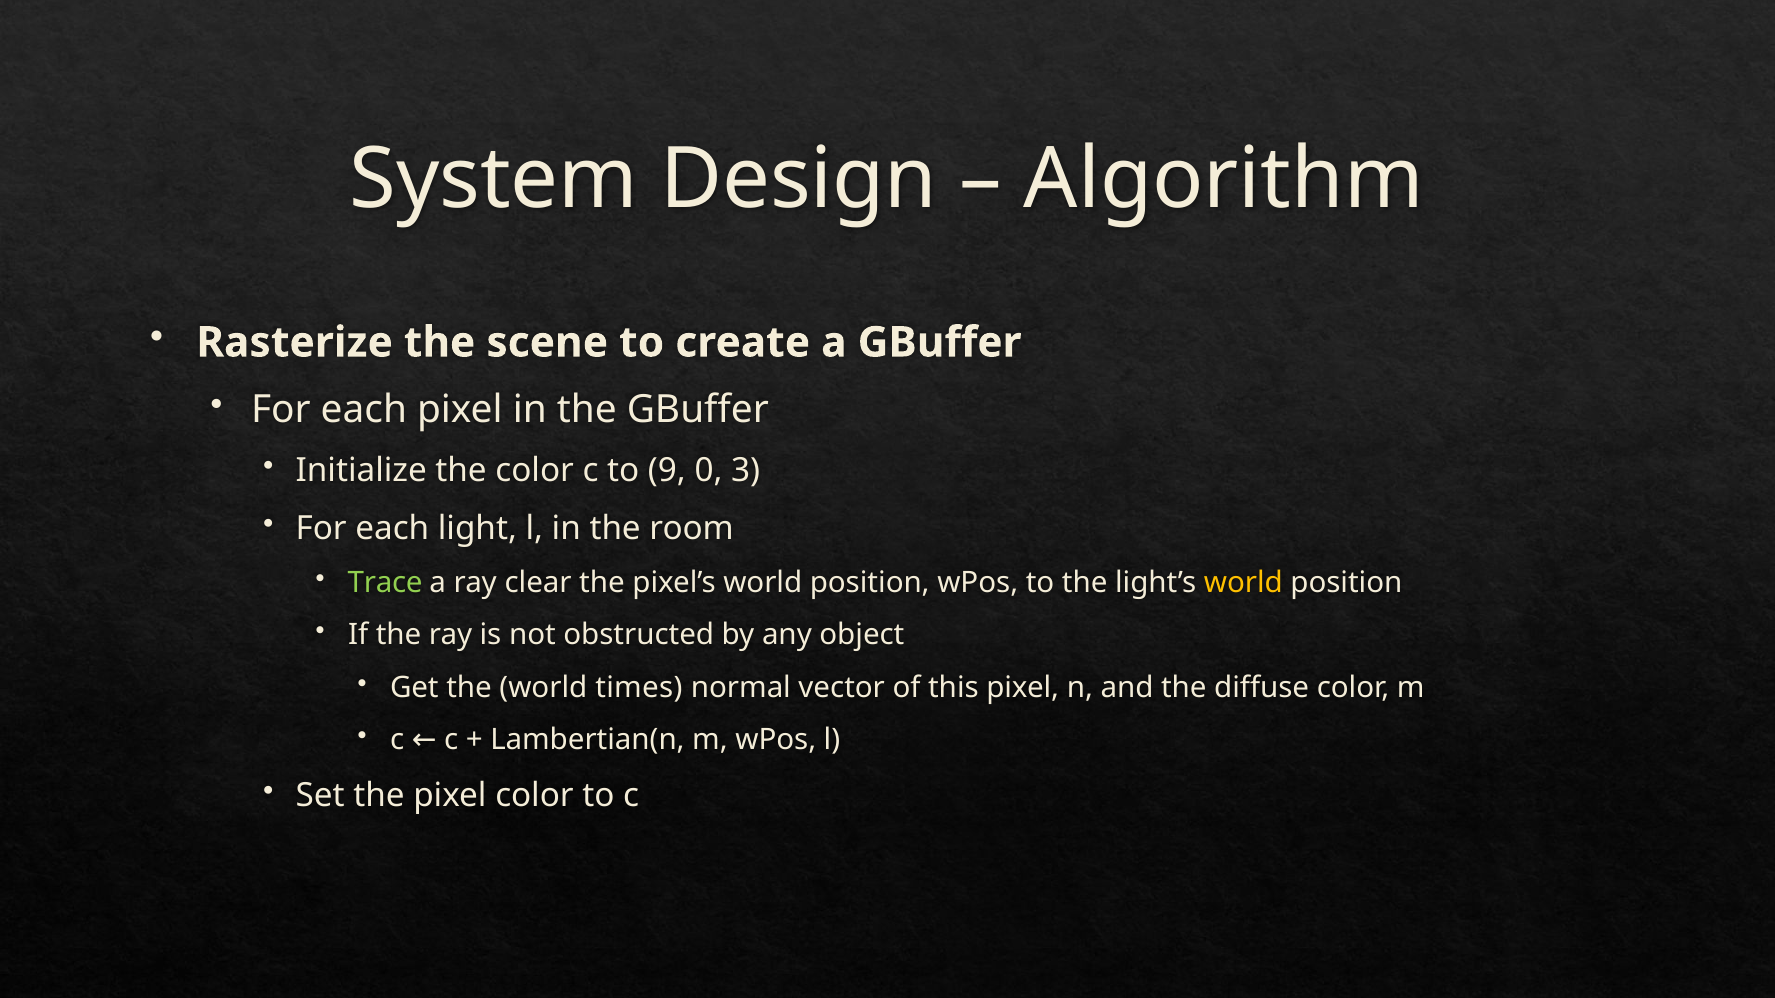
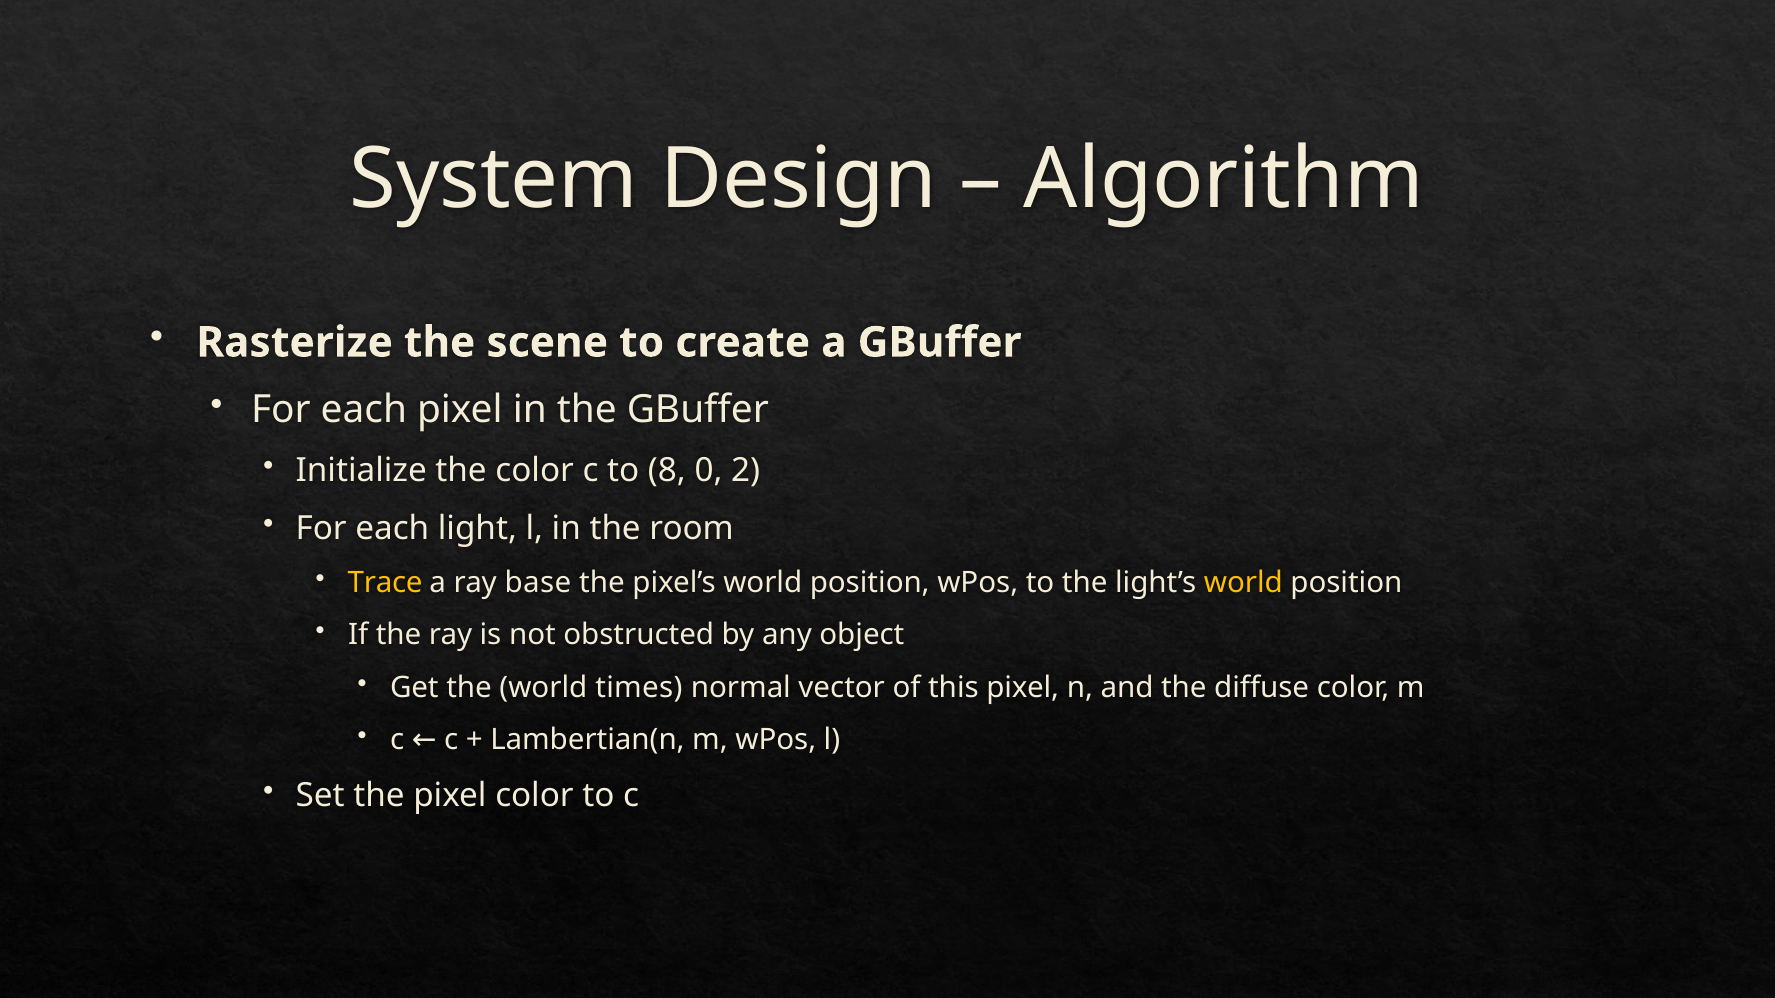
9: 9 -> 8
3: 3 -> 2
Trace colour: light green -> yellow
clear: clear -> base
